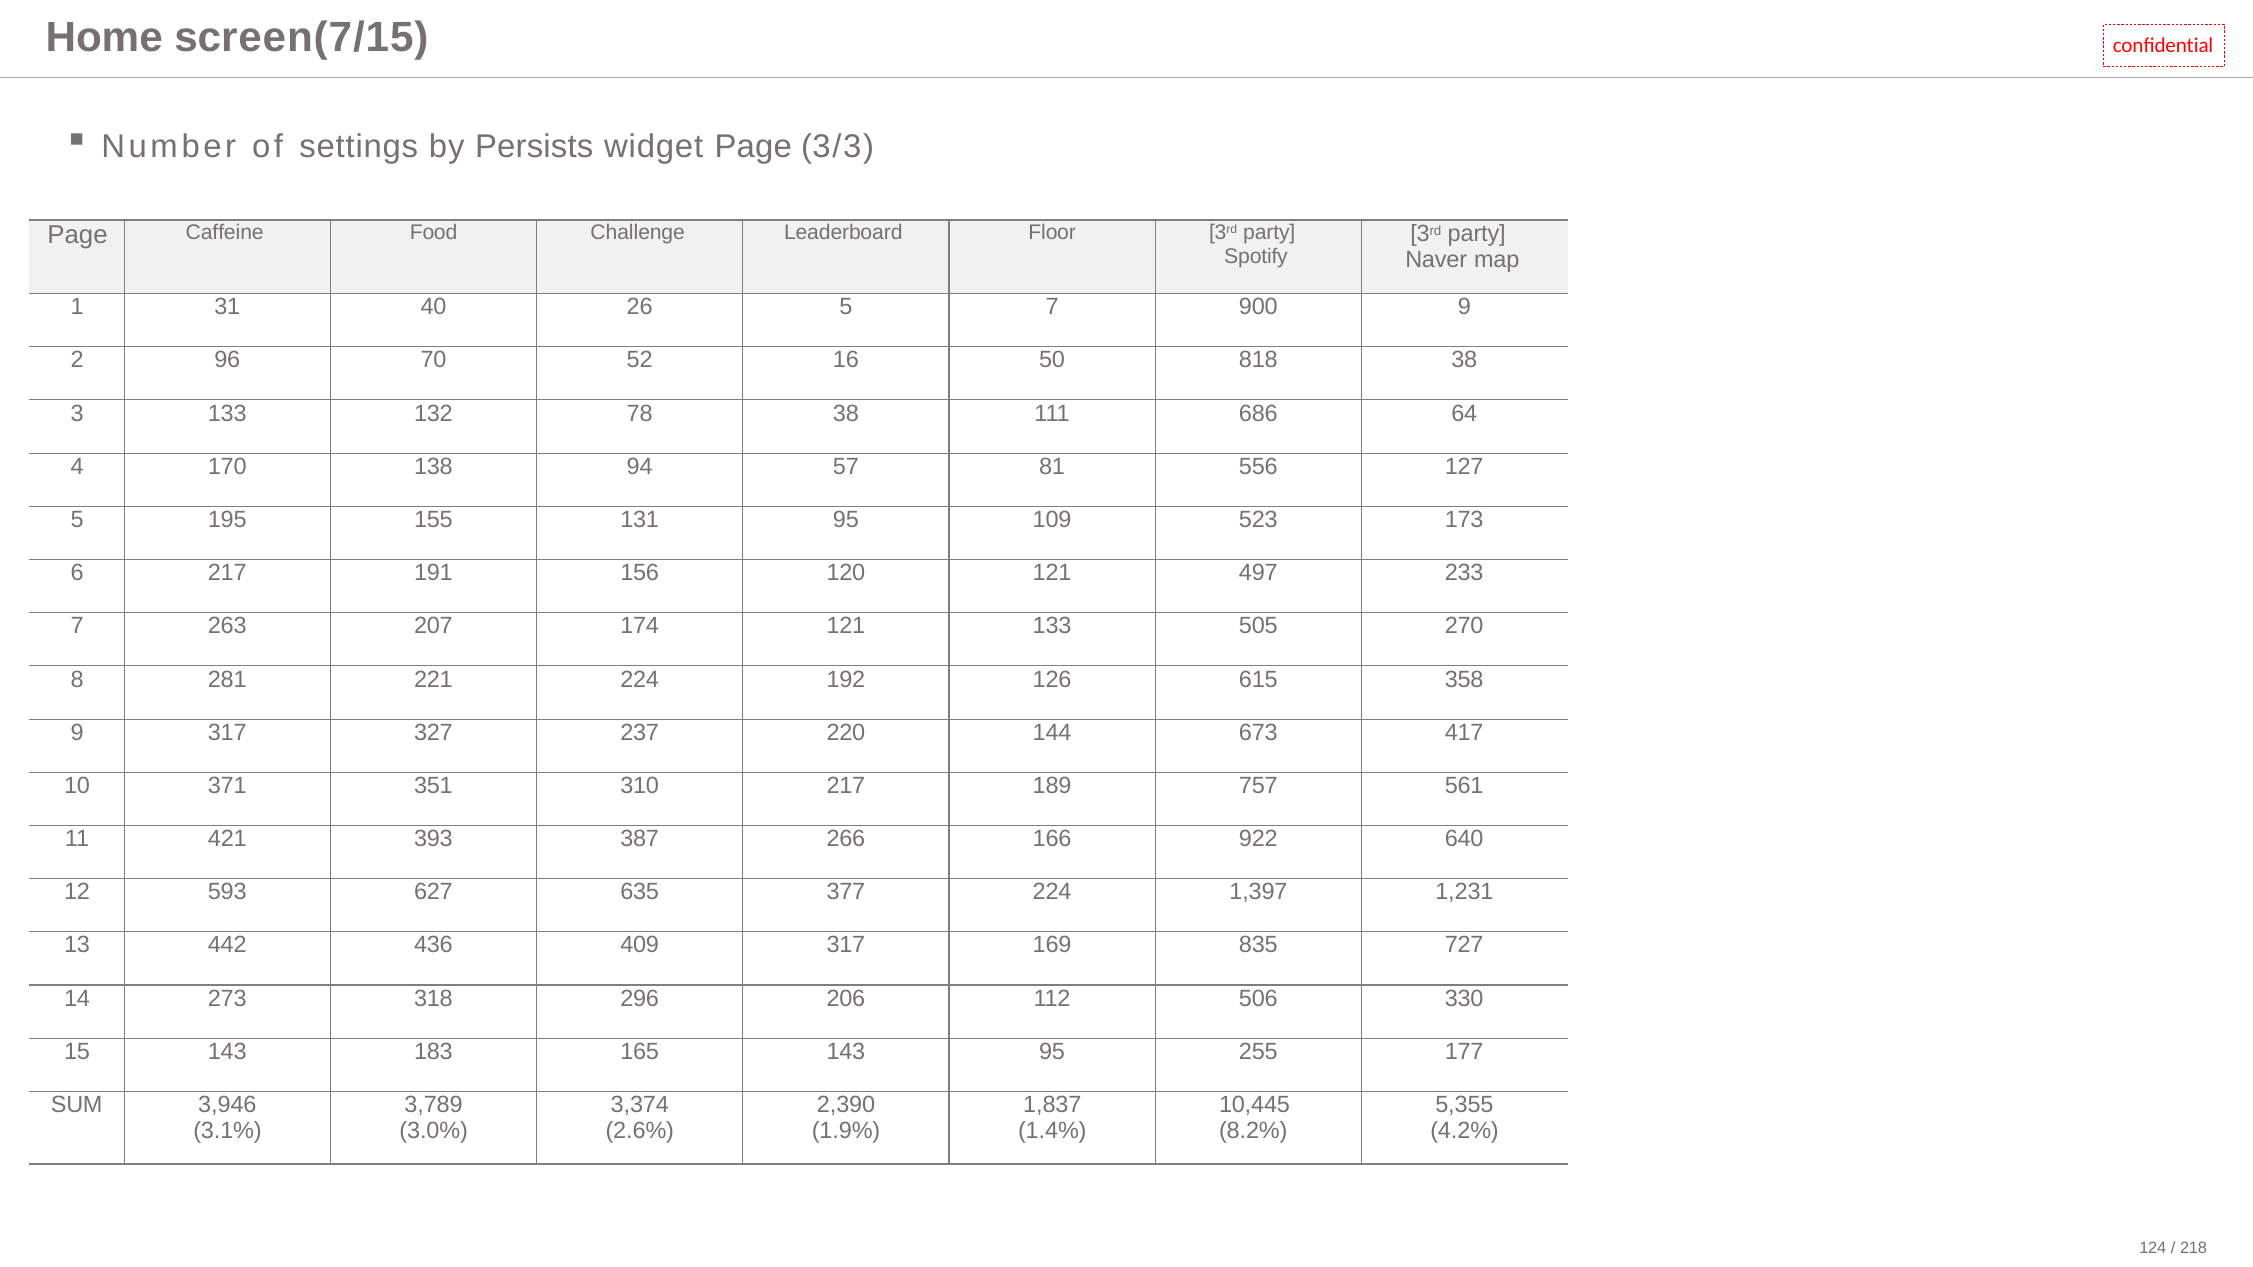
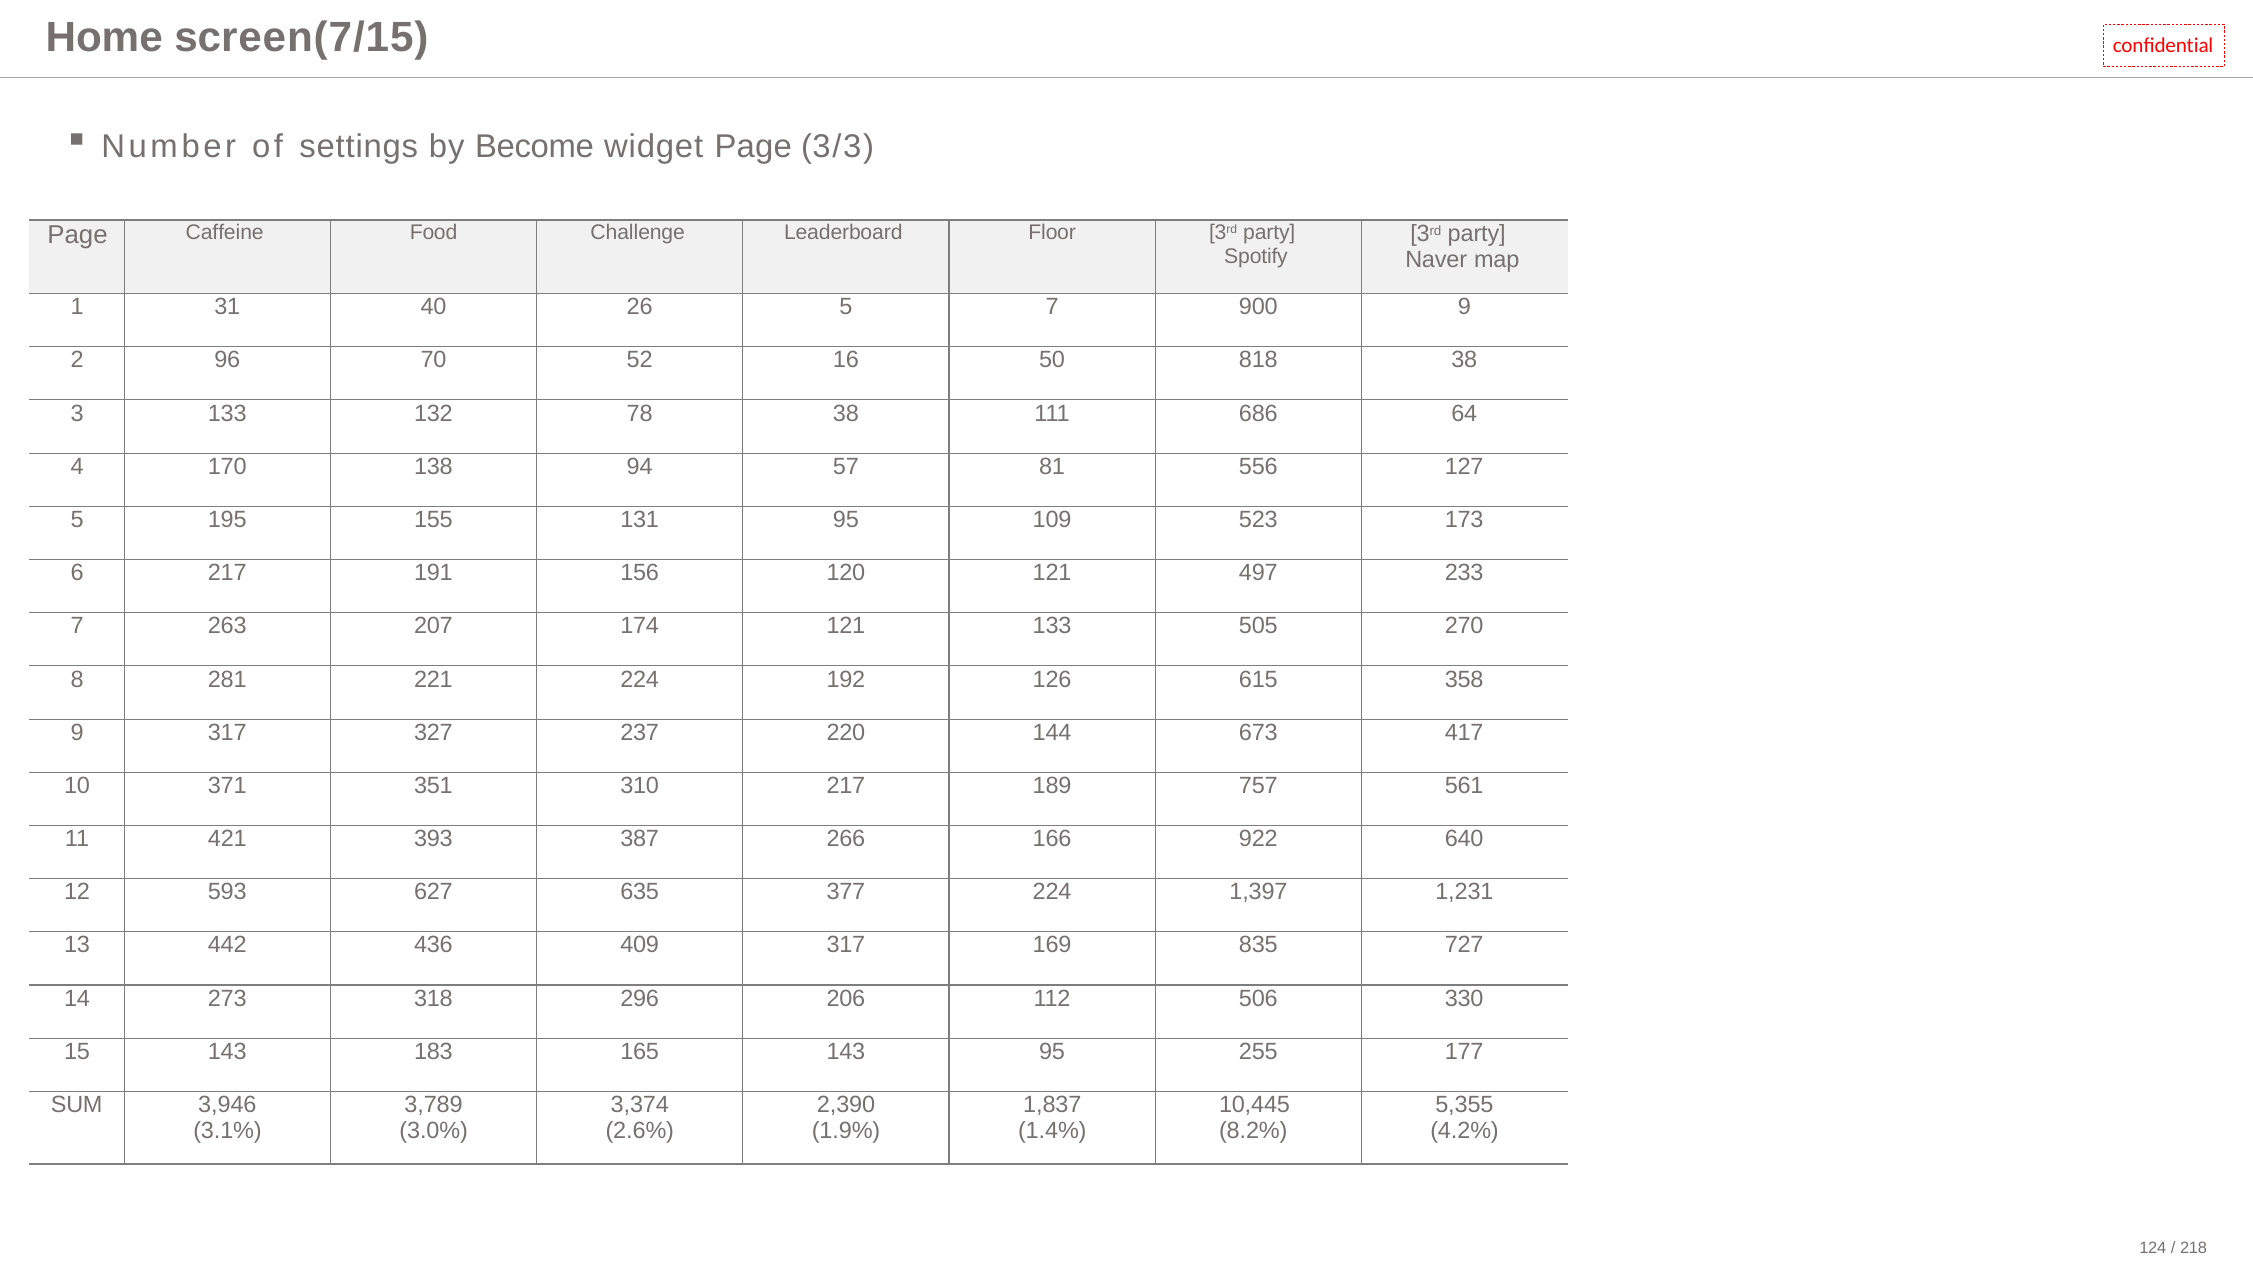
Persists: Persists -> Become
